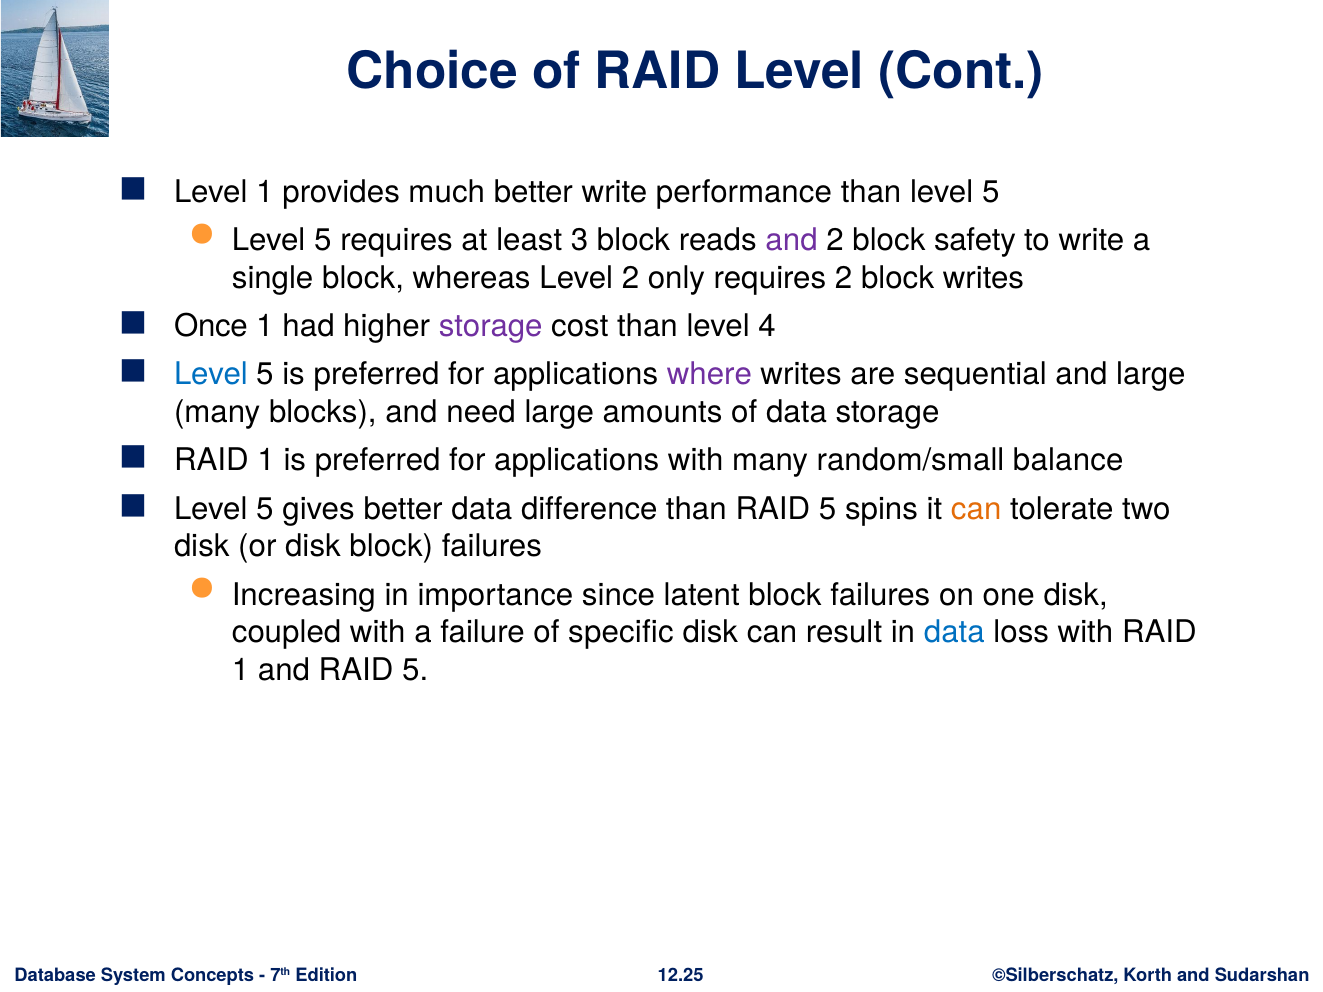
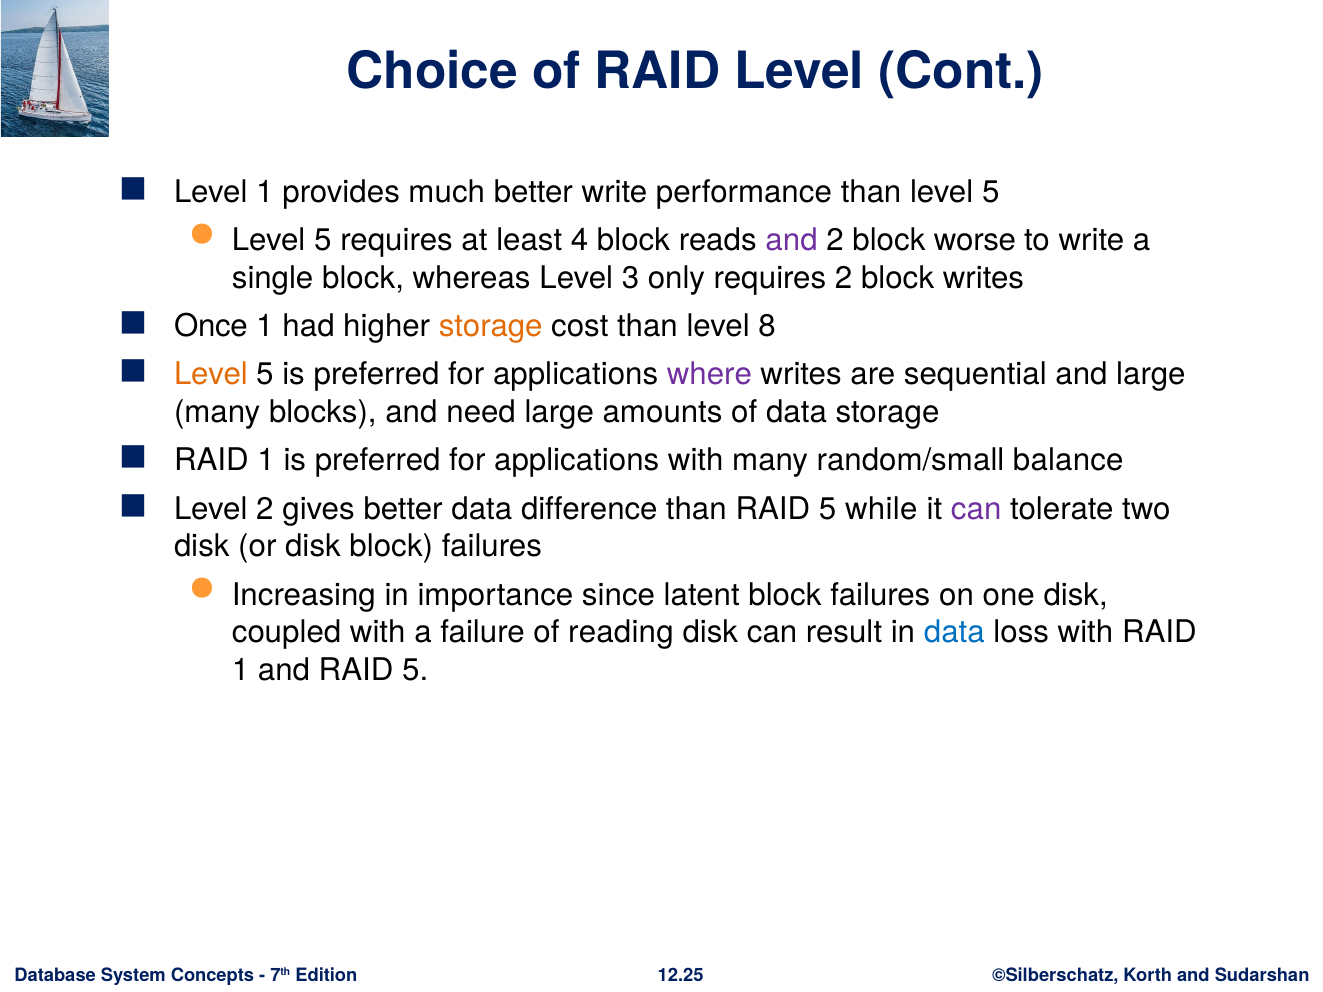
3: 3 -> 4
safety: safety -> worse
Level 2: 2 -> 3
storage at (491, 326) colour: purple -> orange
4: 4 -> 8
Level at (211, 375) colour: blue -> orange
5 at (265, 509): 5 -> 2
spins: spins -> while
can at (976, 509) colour: orange -> purple
specific: specific -> reading
